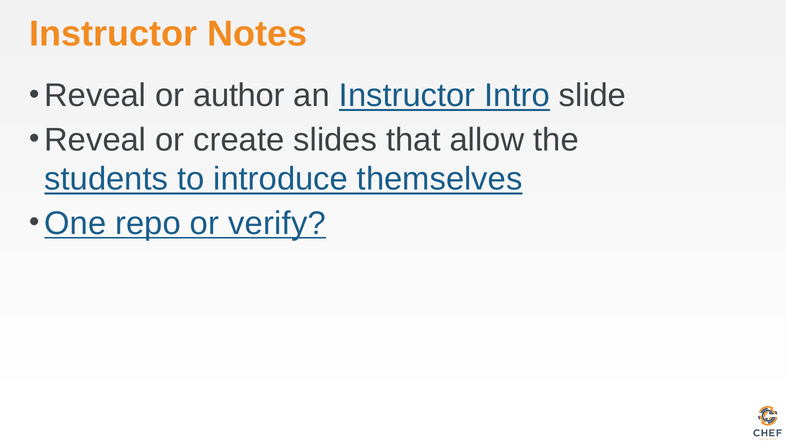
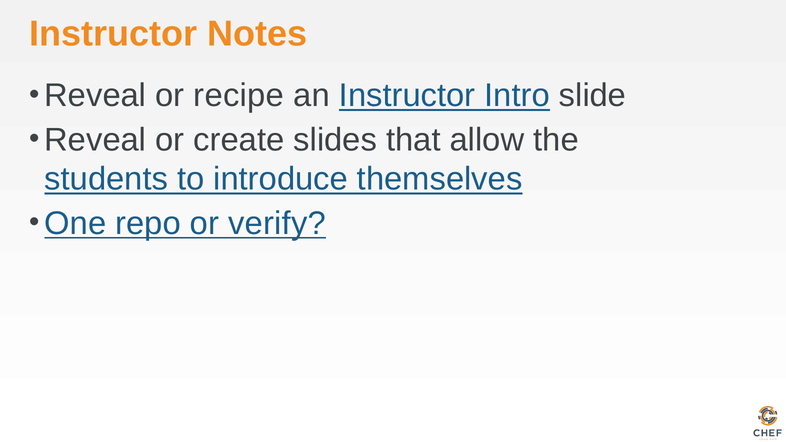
author: author -> recipe
